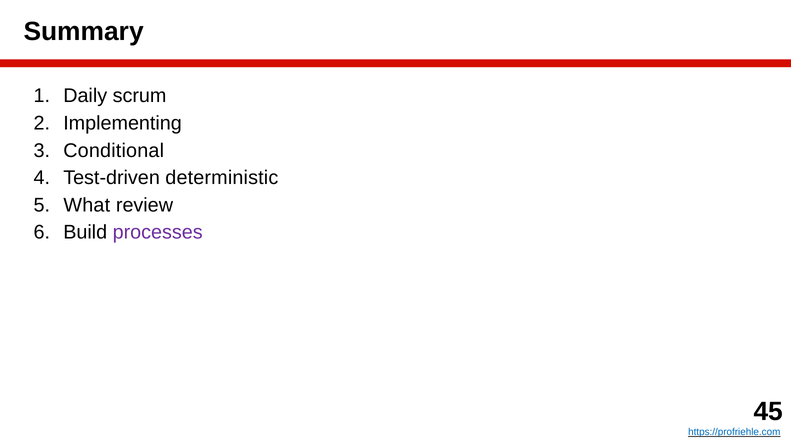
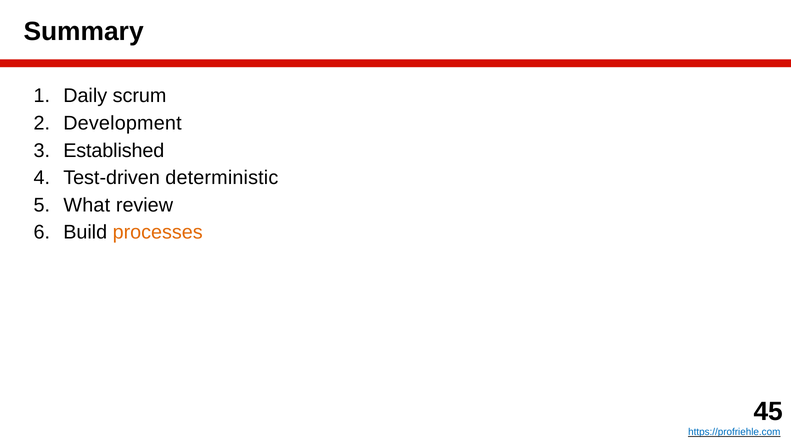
Implementing: Implementing -> Development
Conditional: Conditional -> Established
processes colour: purple -> orange
